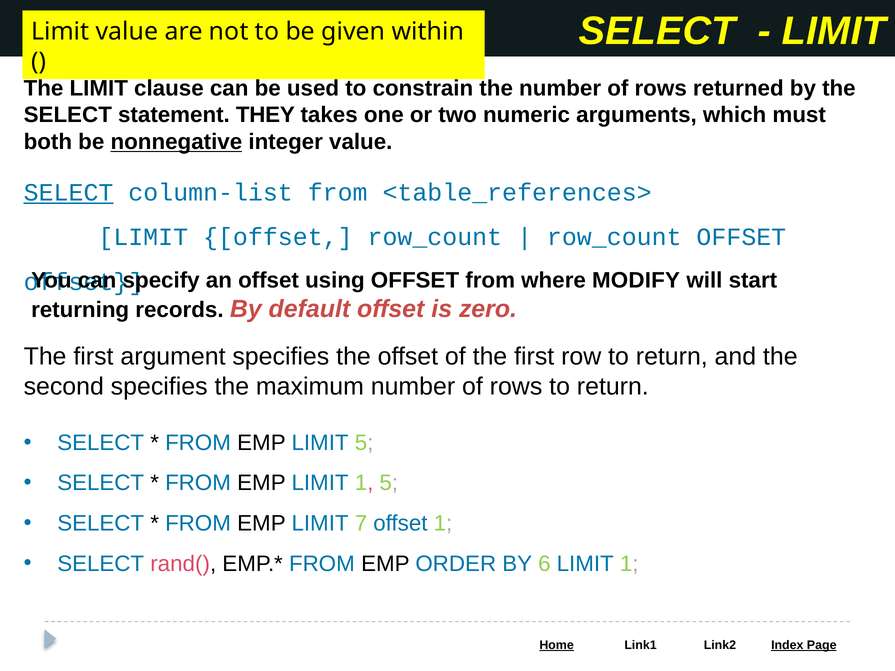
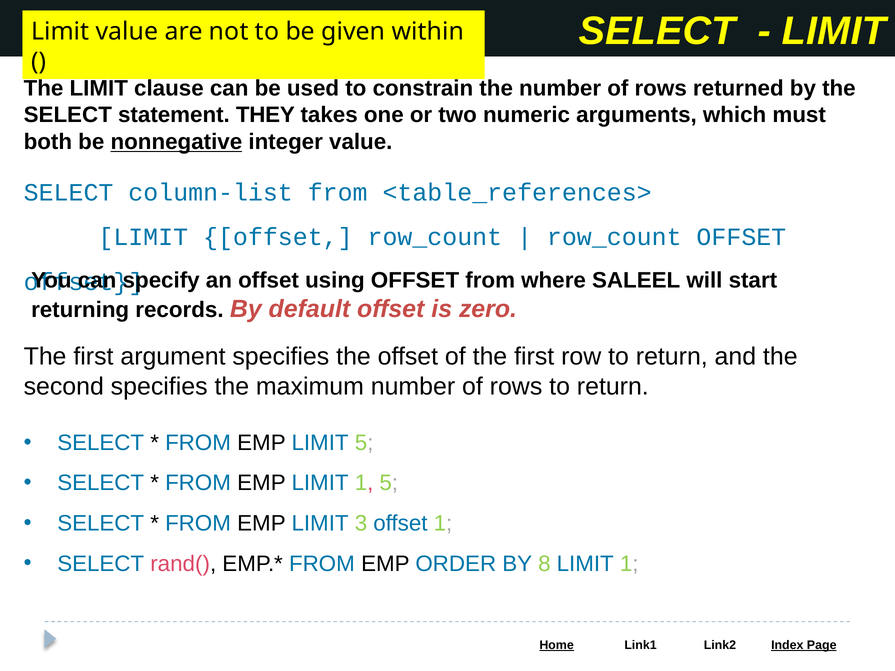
SELECT at (69, 193) underline: present -> none
MODIFY: MODIFY -> SALEEL
7: 7 -> 3
6: 6 -> 8
